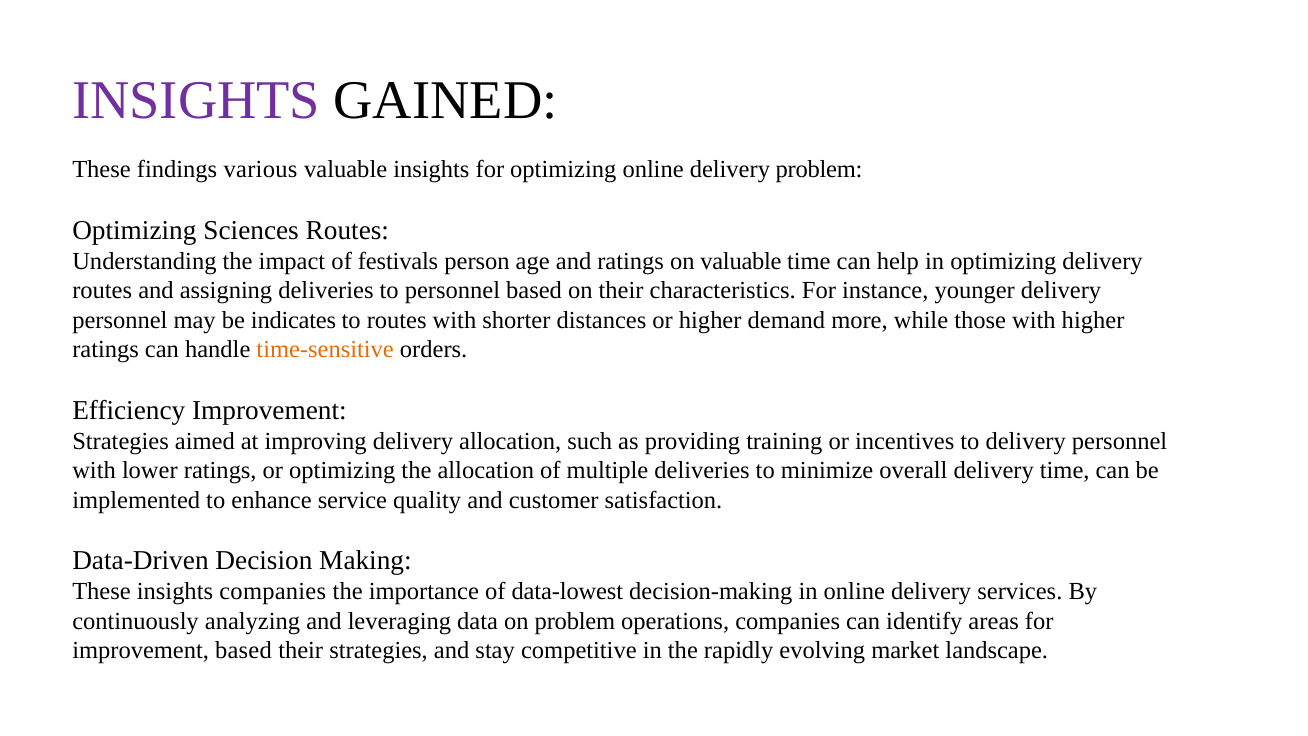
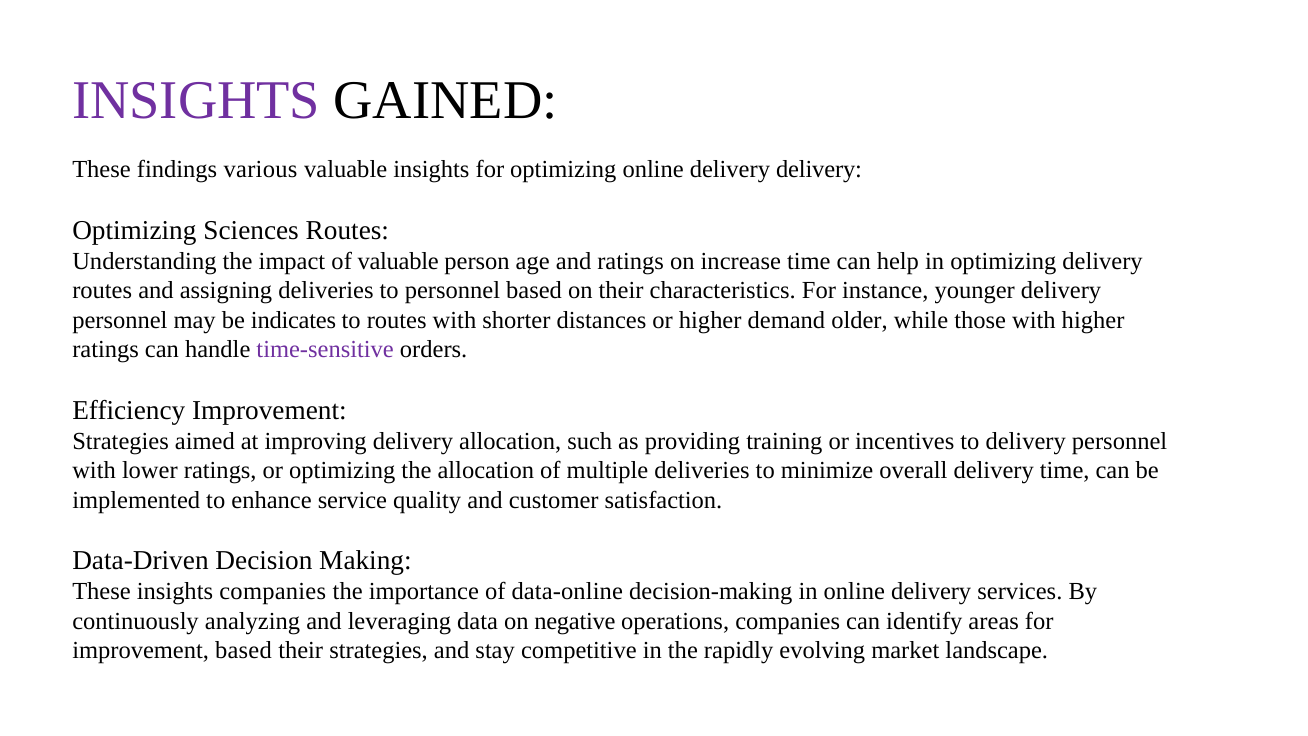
delivery problem: problem -> delivery
of festivals: festivals -> valuable
on valuable: valuable -> increase
more: more -> older
time-sensitive colour: orange -> purple
data-lowest: data-lowest -> data-online
on problem: problem -> negative
